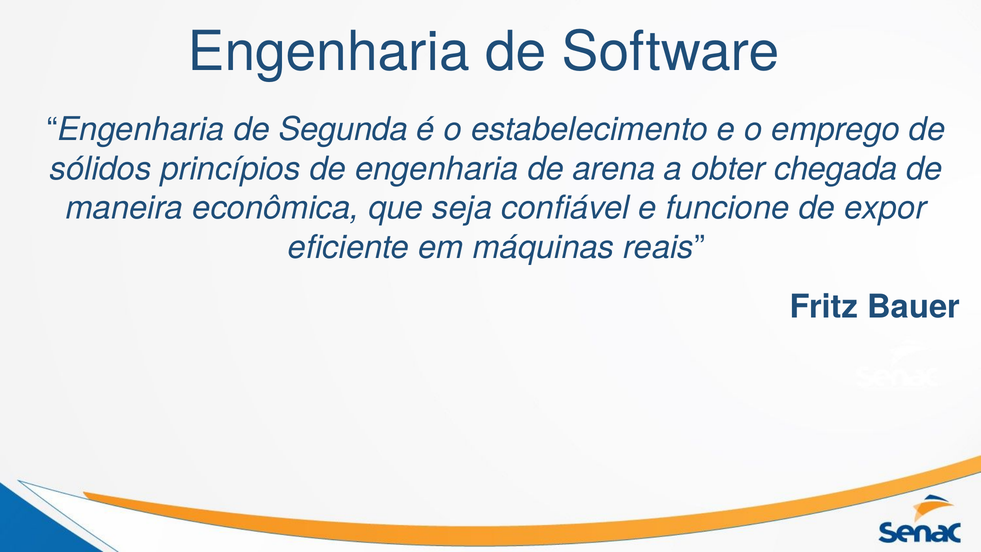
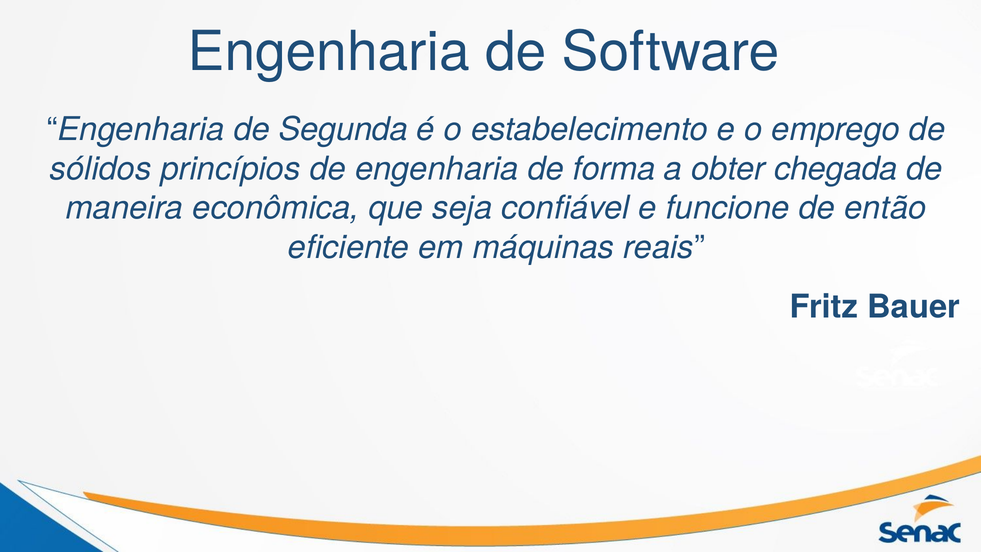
arena: arena -> forma
expor: expor -> então
